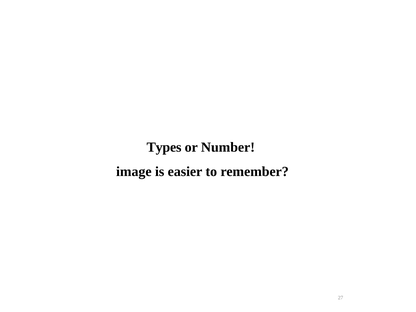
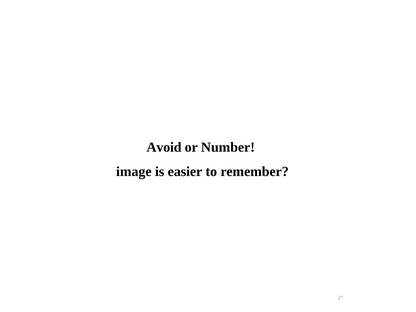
Types: Types -> Avoid
